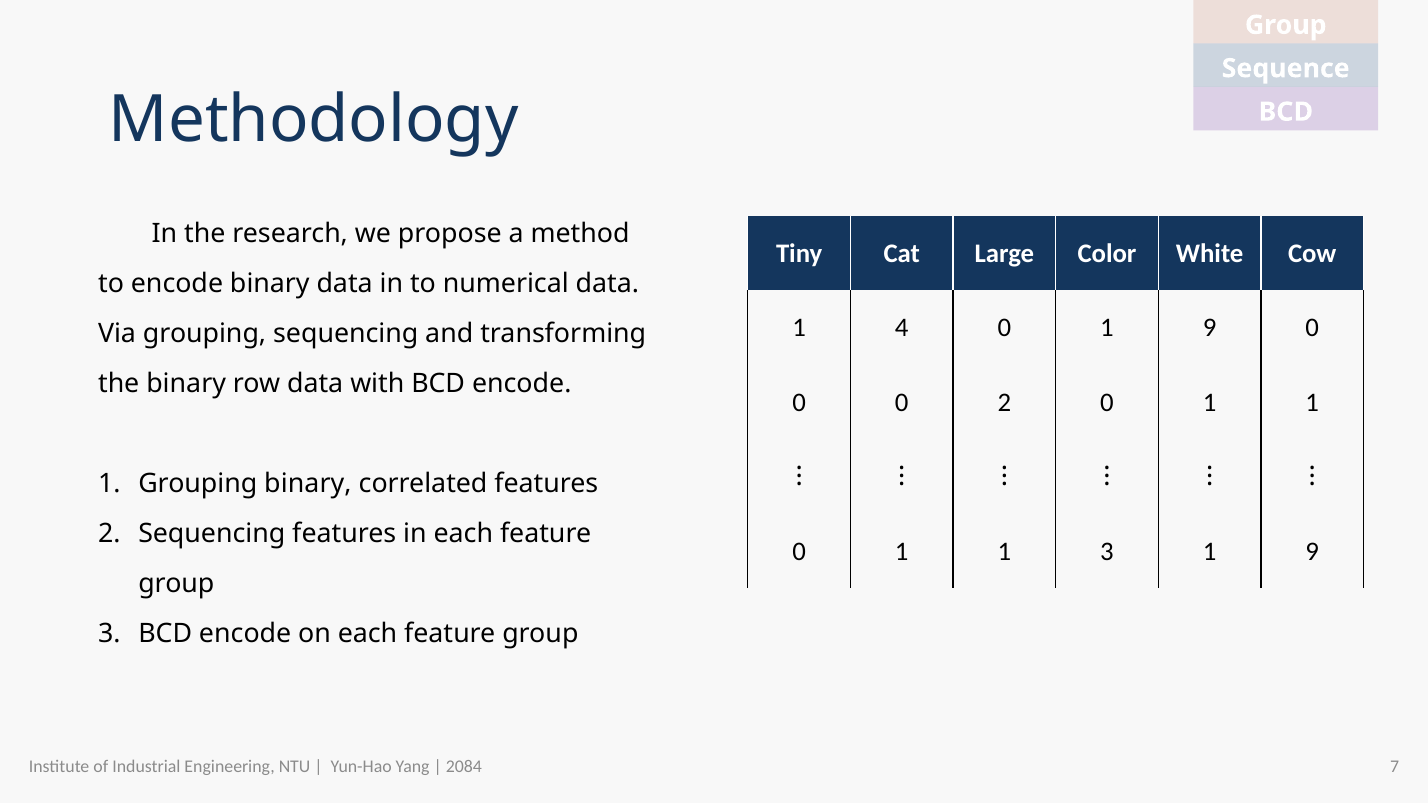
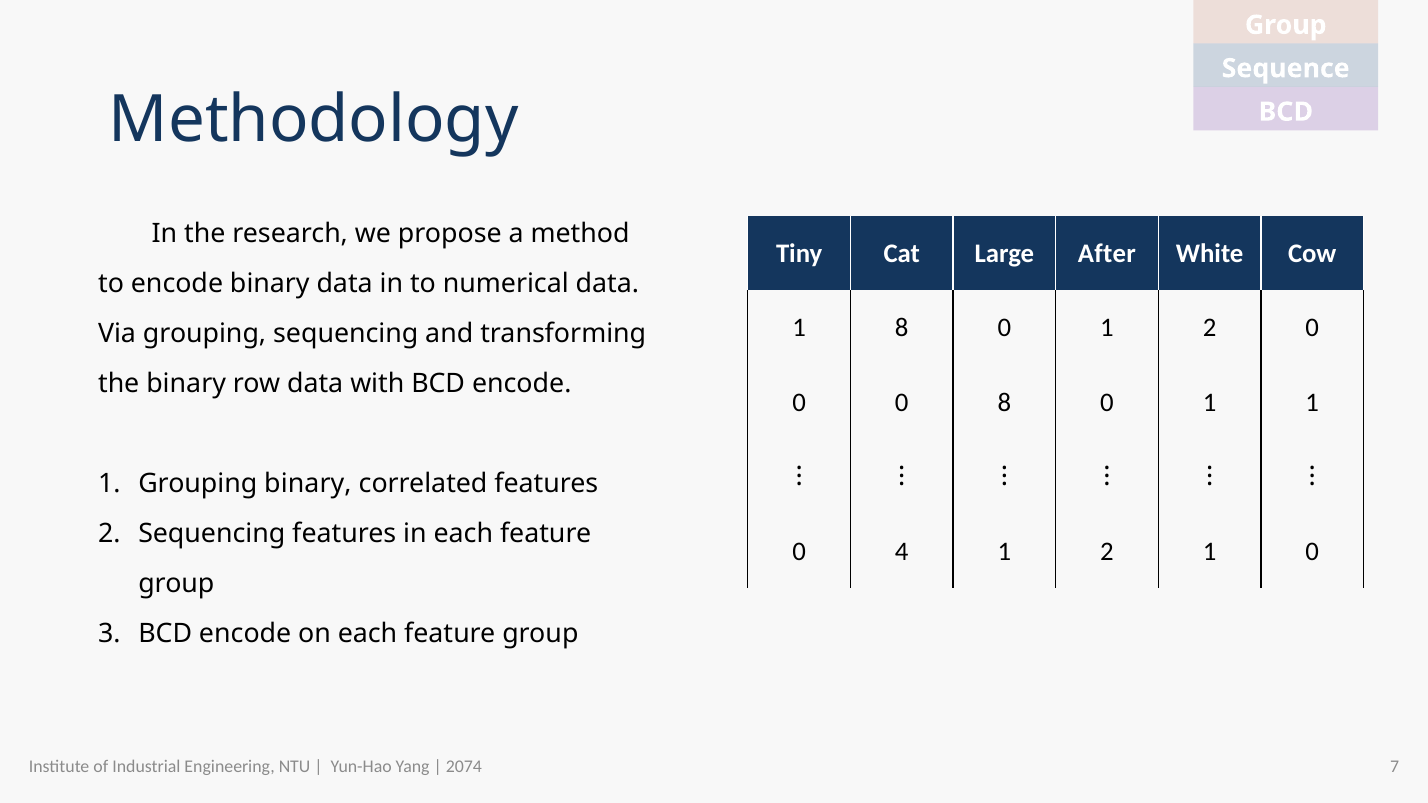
Color: Color -> After
1 4: 4 -> 8
0 1 9: 9 -> 2
0 2: 2 -> 8
1 at (902, 552): 1 -> 4
3 at (1107, 552): 3 -> 2
9 at (1312, 552): 9 -> 0
2084: 2084 -> 2074
